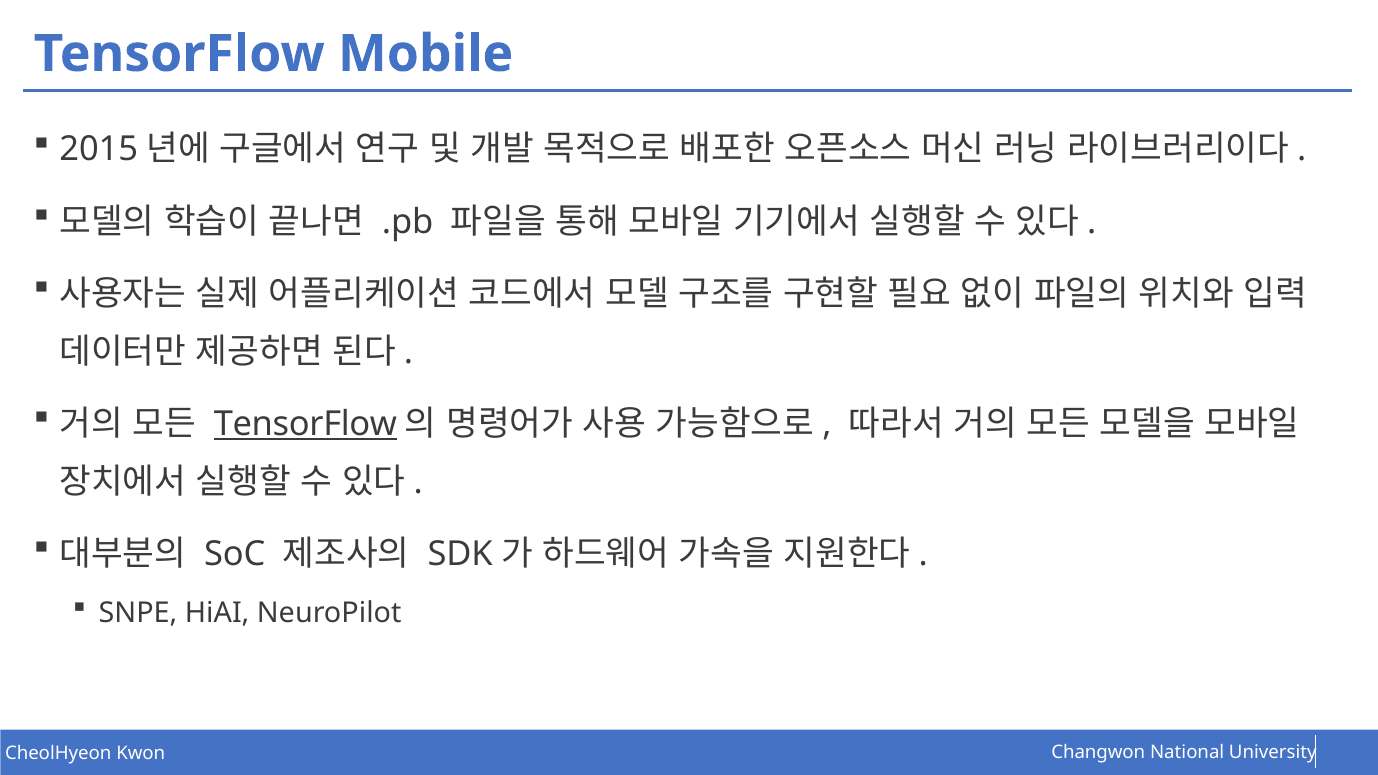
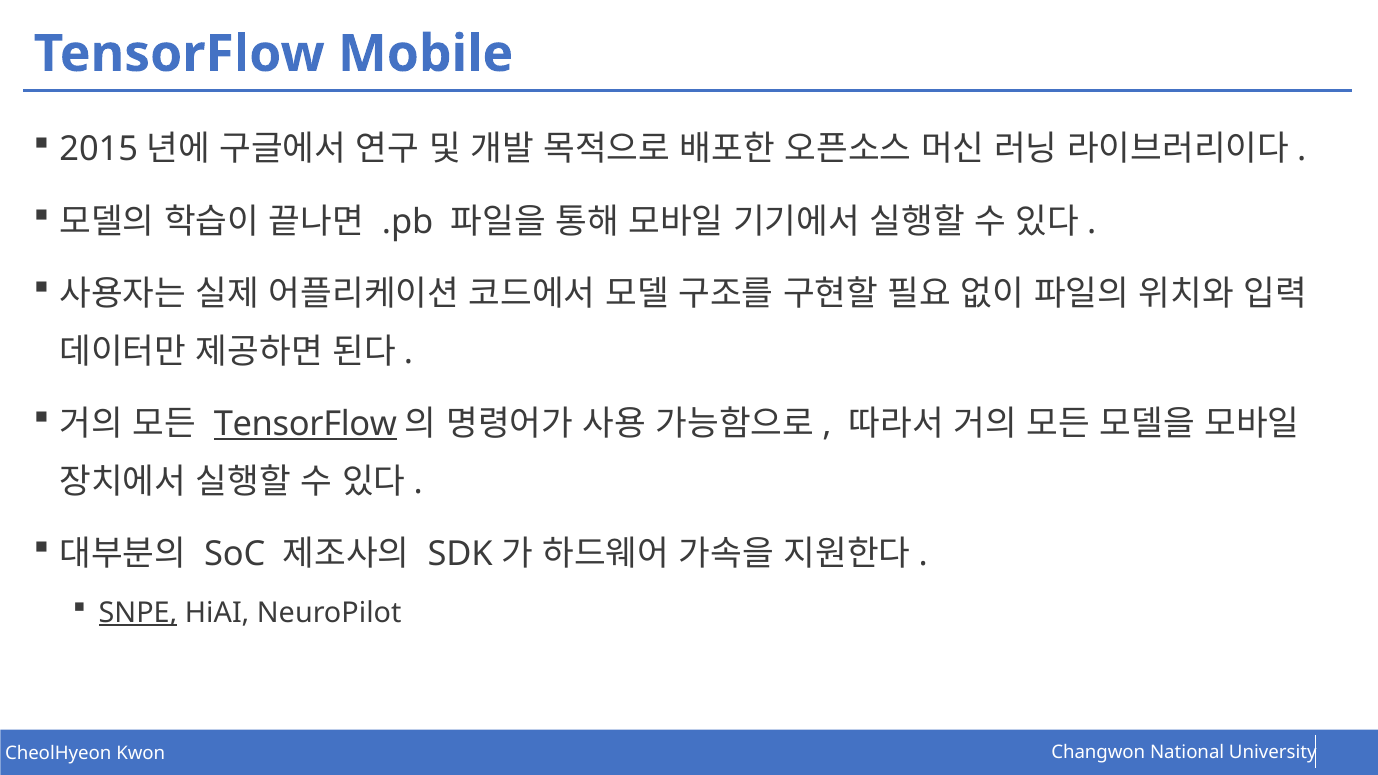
SNPE underline: none -> present
